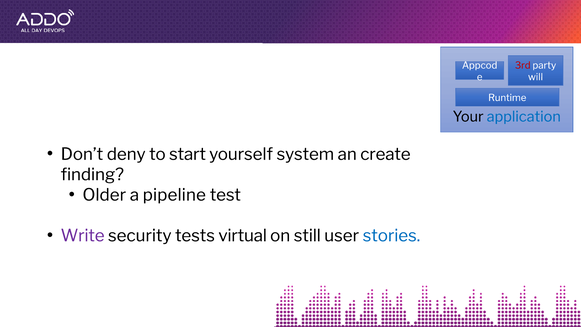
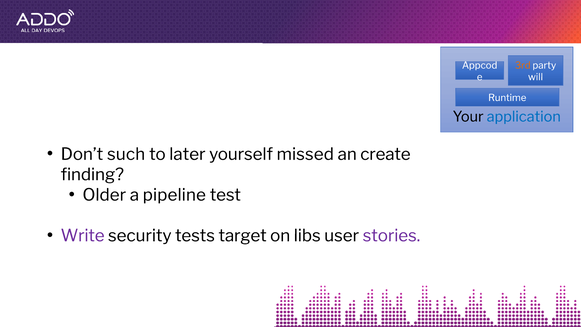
3rd colour: red -> orange
deny: deny -> such
start: start -> later
system: system -> missed
virtual: virtual -> target
still: still -> libs
stories colour: blue -> purple
